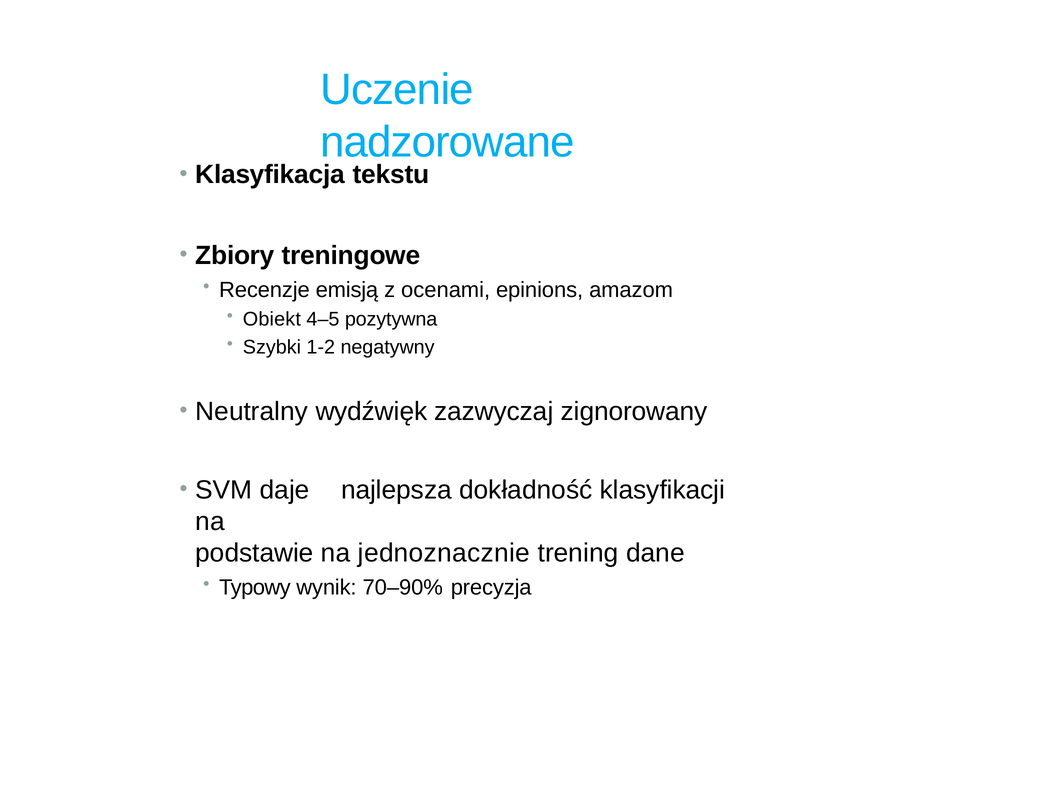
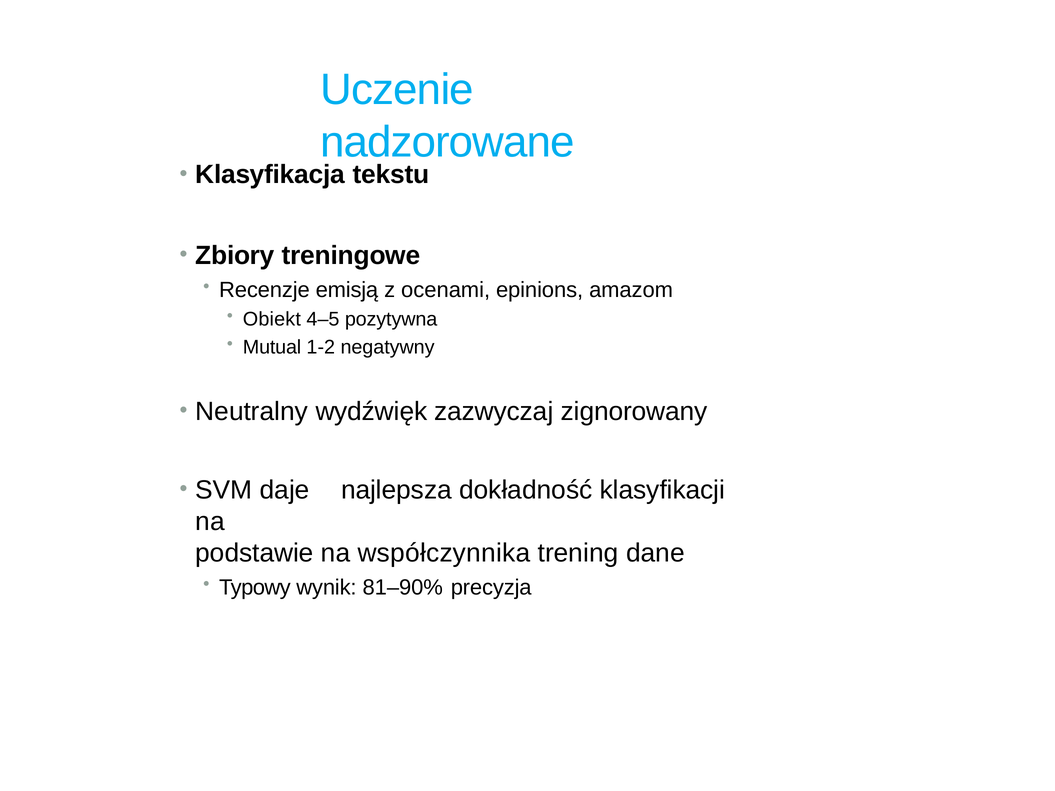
Szybki: Szybki -> Mutual
jednoznacznie: jednoznacznie -> współczynnika
70–90%: 70–90% -> 81–90%
